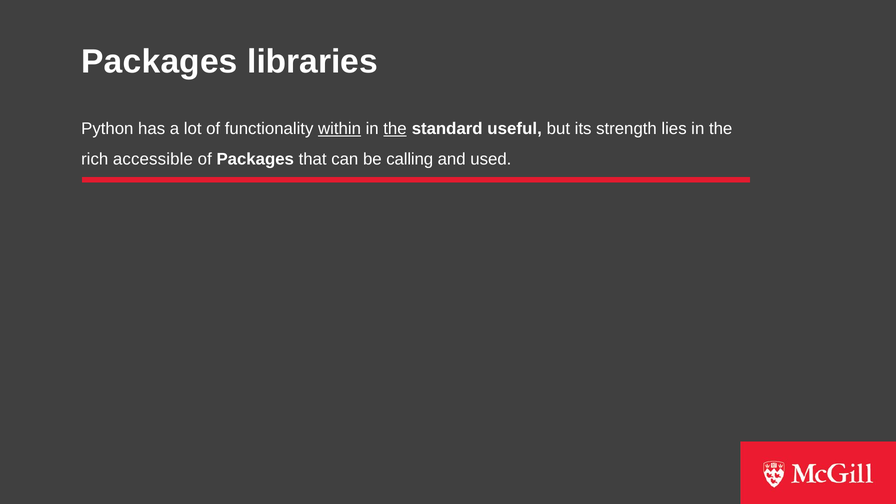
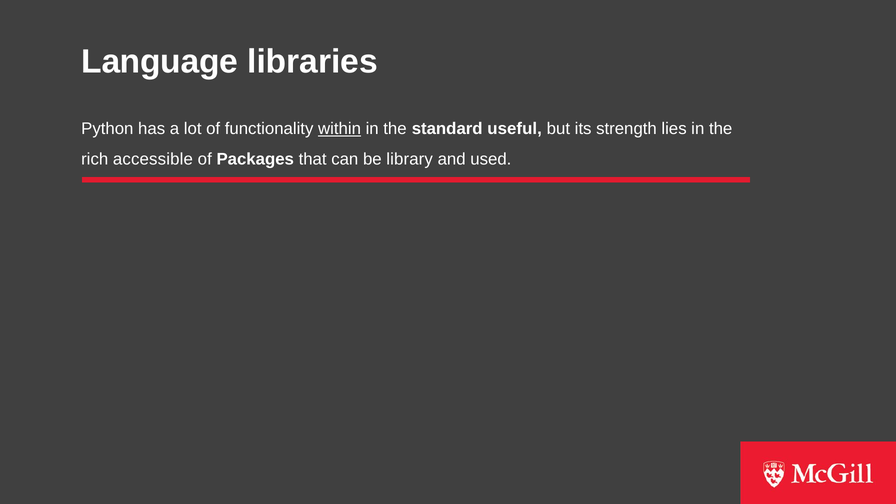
Packages at (159, 62): Packages -> Language
the at (395, 129) underline: present -> none
calling: calling -> library
